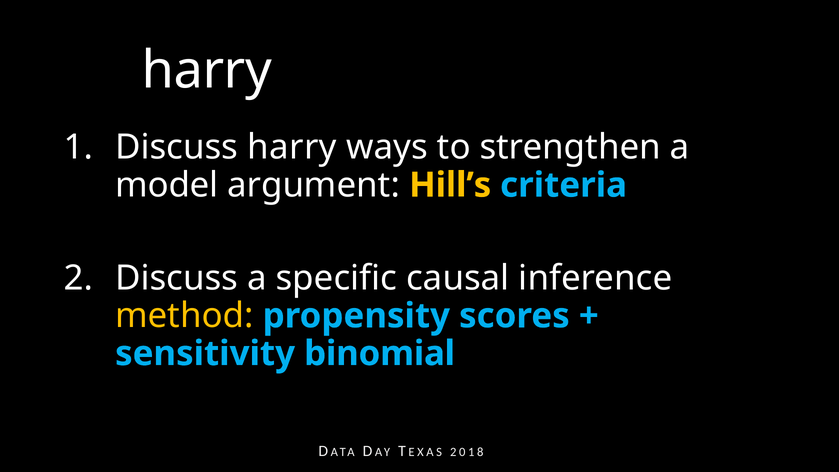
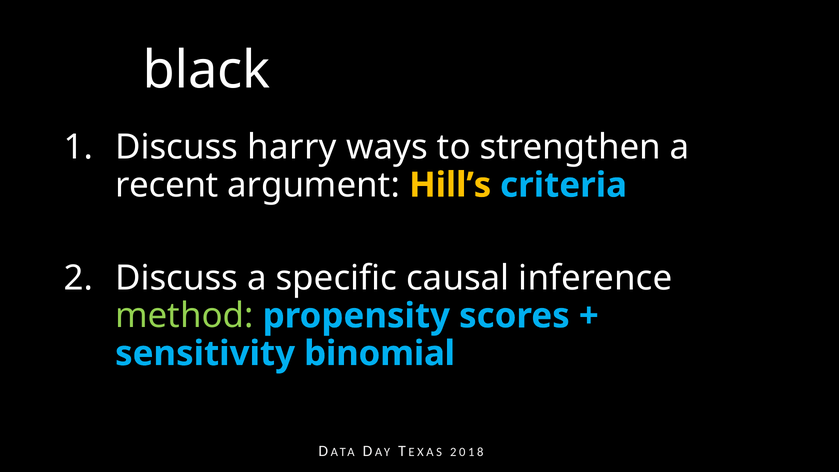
harry at (207, 70): harry -> black
model: model -> recent
method colour: yellow -> light green
